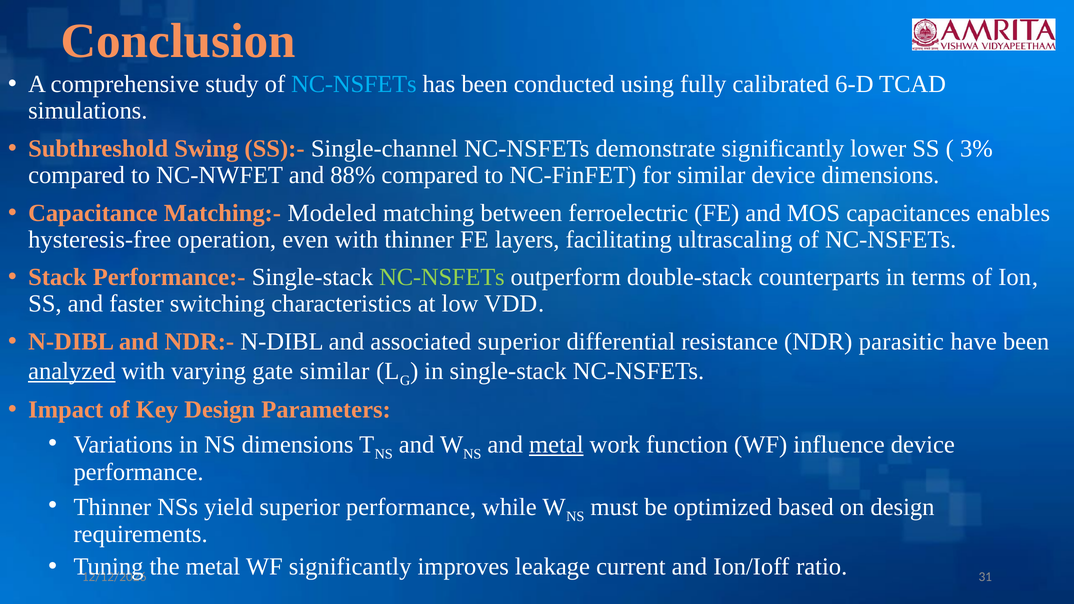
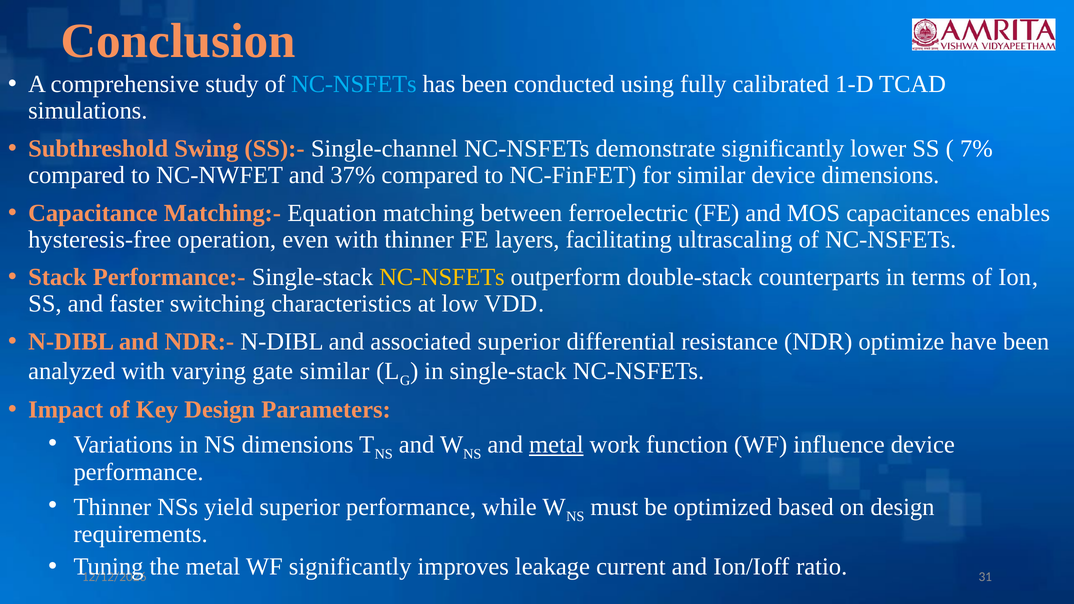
6-D: 6-D -> 1-D
3%: 3% -> 7%
88%: 88% -> 37%
Modeled: Modeled -> Equation
NC-NSFETs at (442, 277) colour: light green -> yellow
parasitic: parasitic -> optimize
analyzed underline: present -> none
